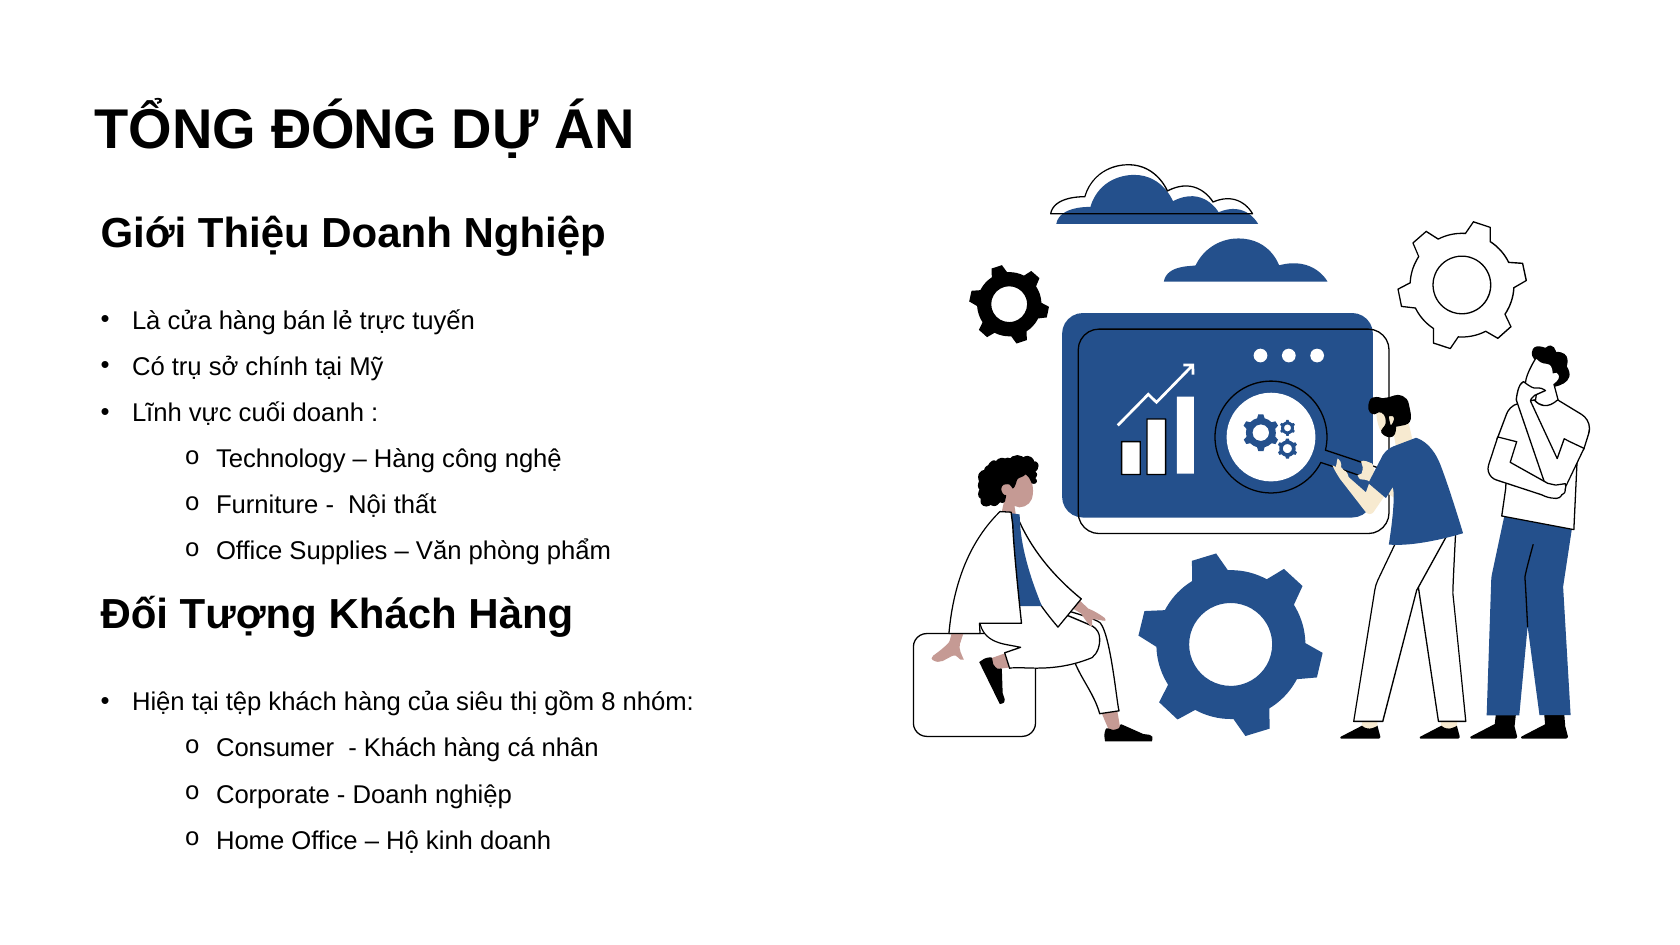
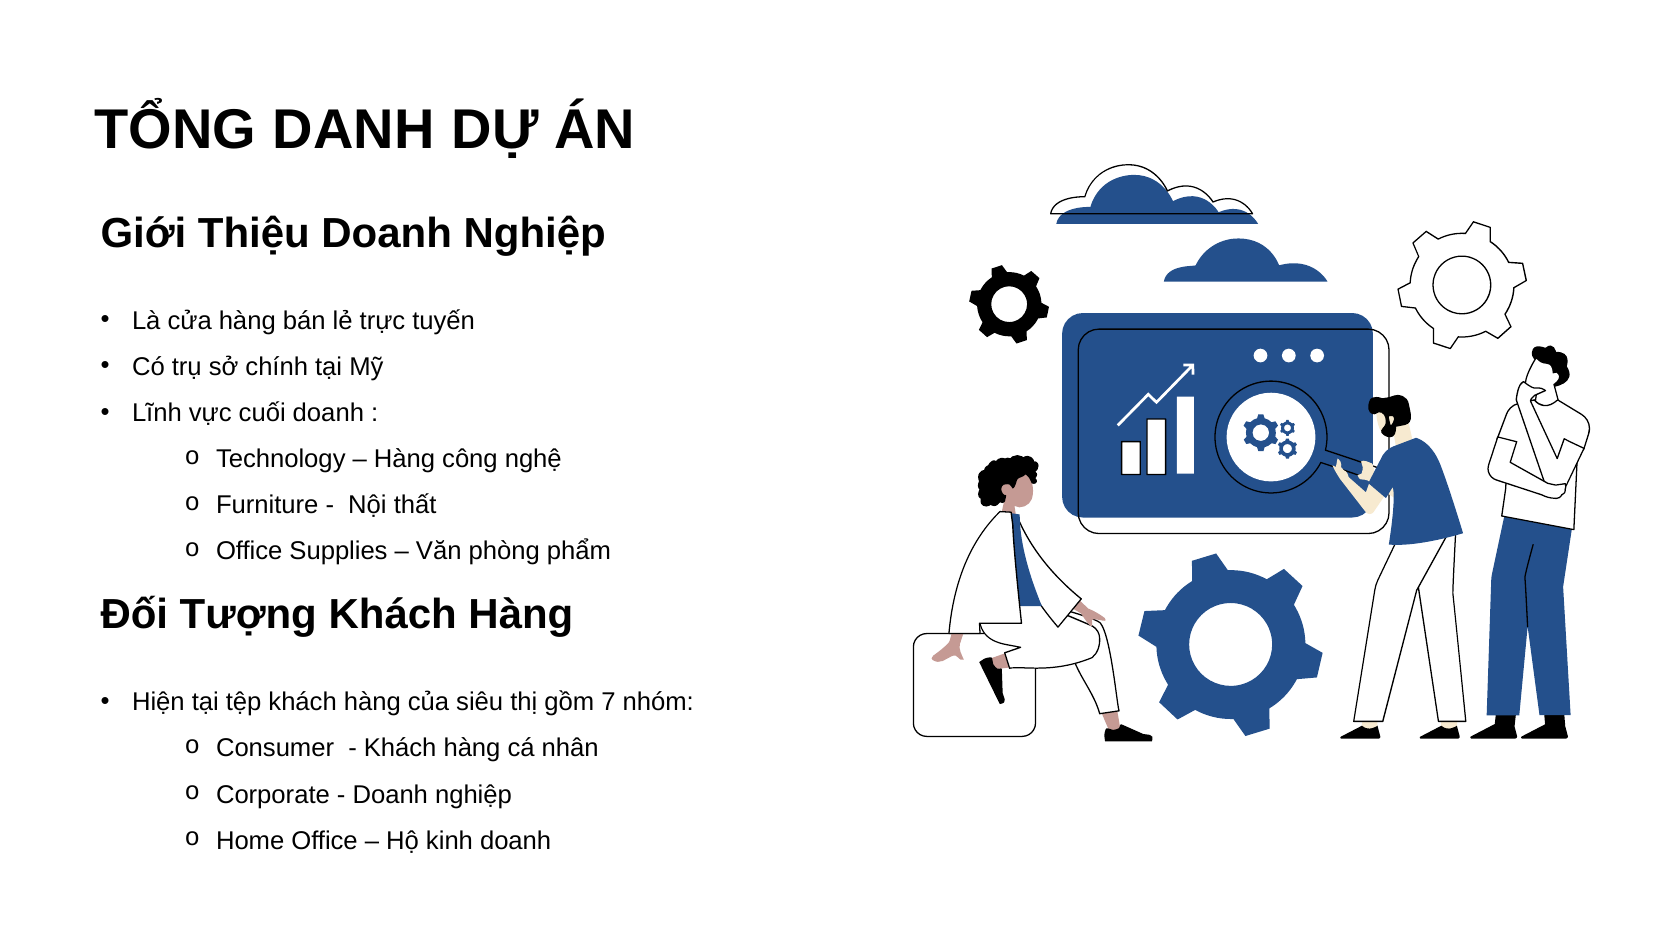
ĐÓNG: ĐÓNG -> DANH
8: 8 -> 7
